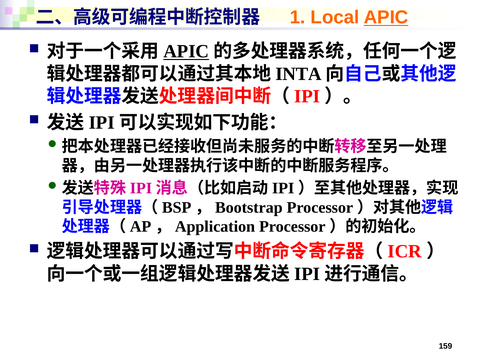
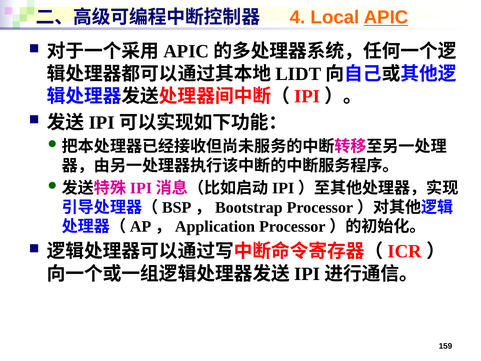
1: 1 -> 4
APIC at (186, 51) underline: present -> none
INTA: INTA -> LIDT
